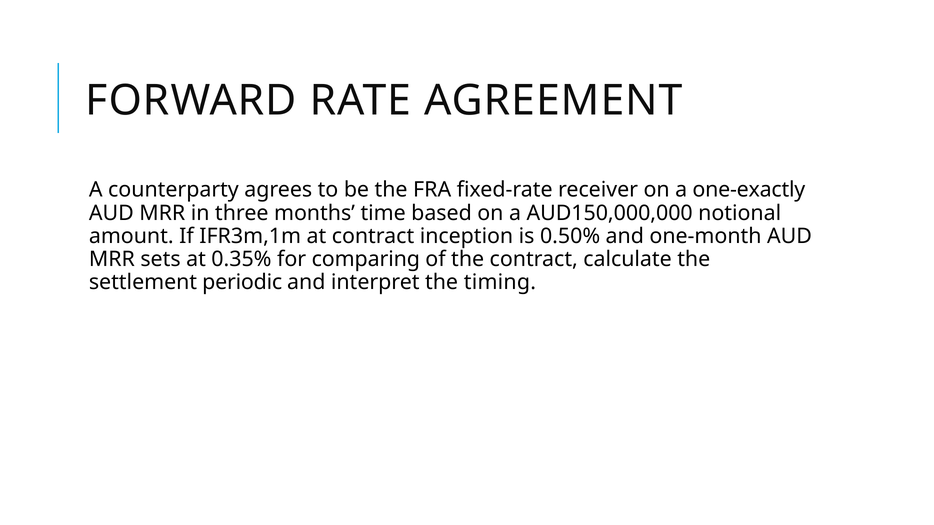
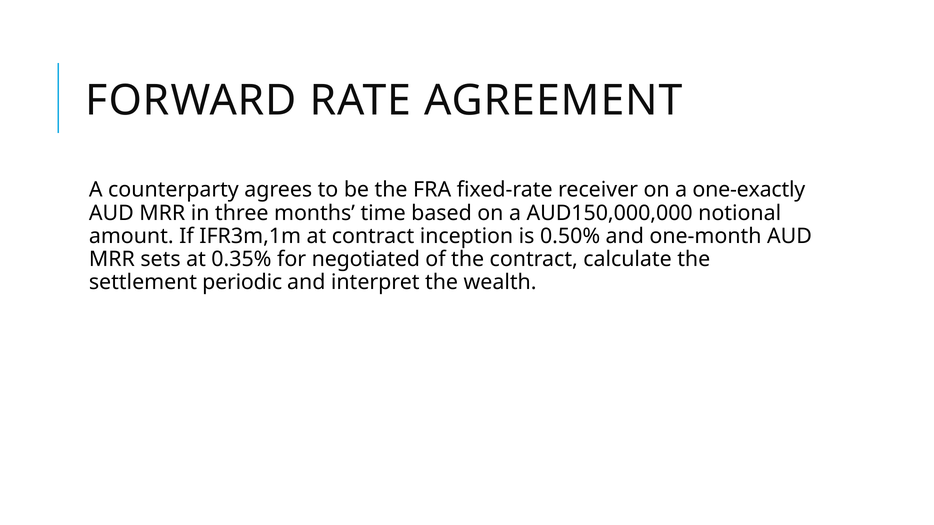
comparing: comparing -> negotiated
timing: timing -> wealth
